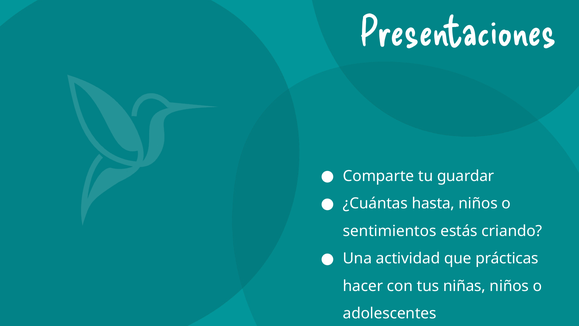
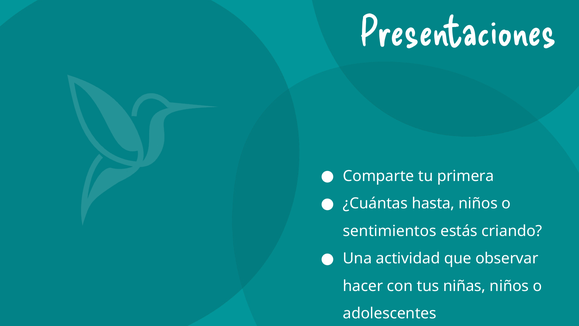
guardar: guardar -> primera
prácticas: prácticas -> observar
